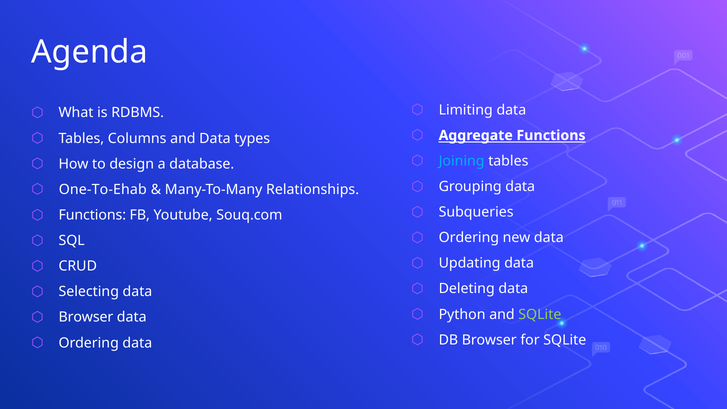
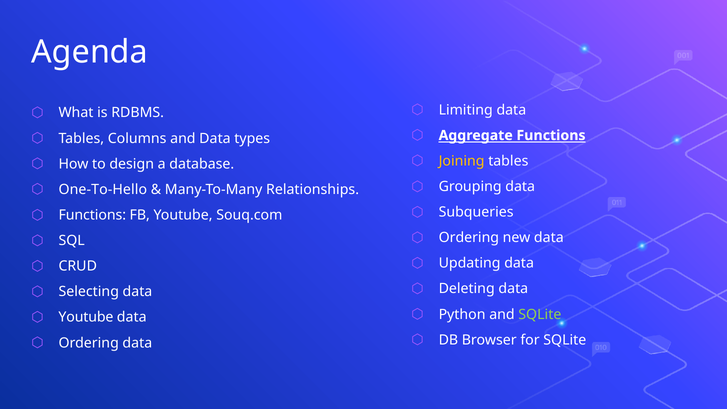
Joining colour: light blue -> yellow
One-To-Ehab: One-To-Ehab -> One-To-Hello
Browser at (86, 317): Browser -> Youtube
